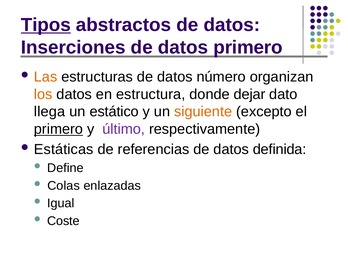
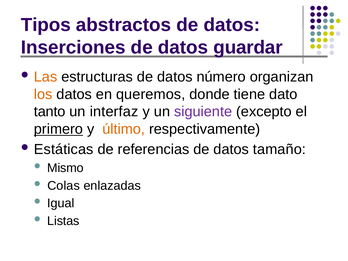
Tipos underline: present -> none
datos primero: primero -> guardar
estructura: estructura -> queremos
dejar: dejar -> tiene
llega: llega -> tanto
estático: estático -> interfaz
siguiente colour: orange -> purple
último colour: purple -> orange
definida: definida -> tamaño
Define: Define -> Mismo
Coste: Coste -> Listas
